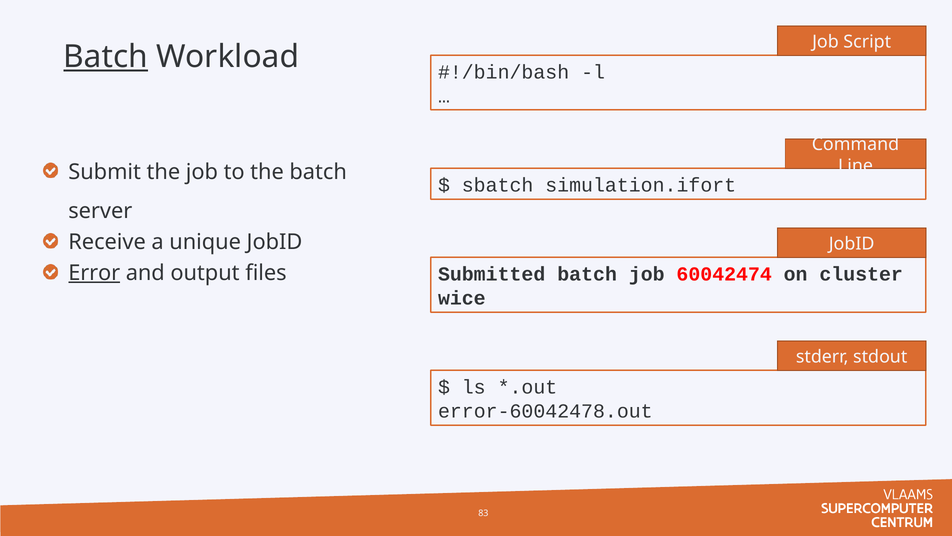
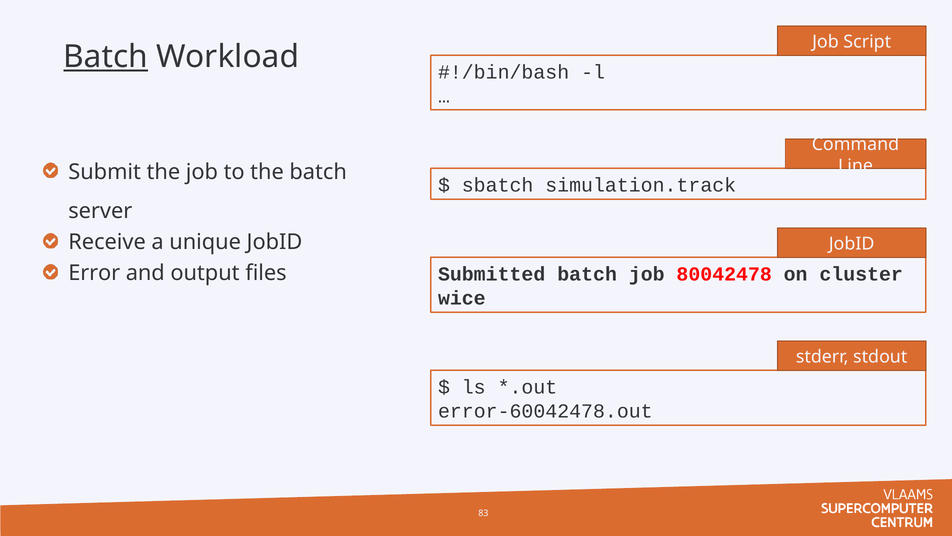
simulation.ifort: simulation.ifort -> simulation.track
60042474: 60042474 -> 80042478
Error underline: present -> none
